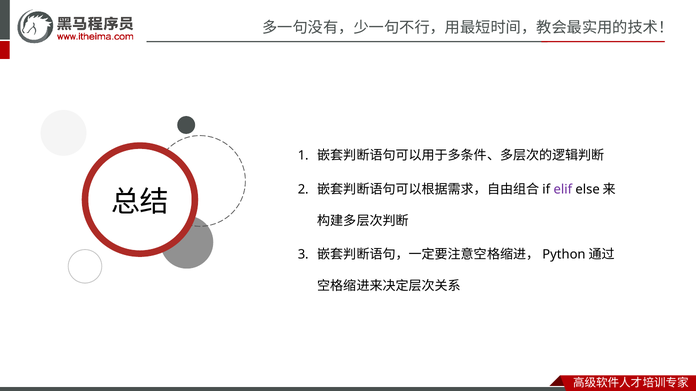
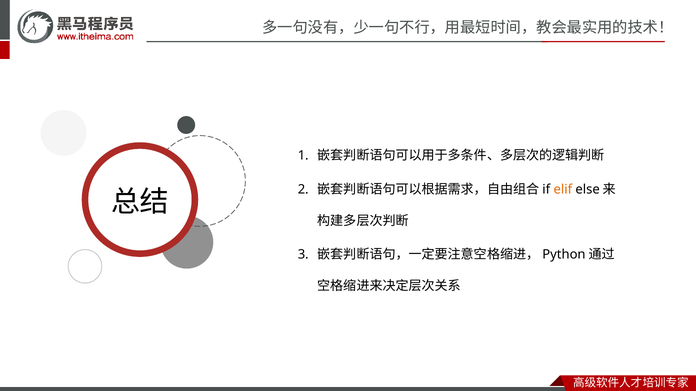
elif colour: purple -> orange
